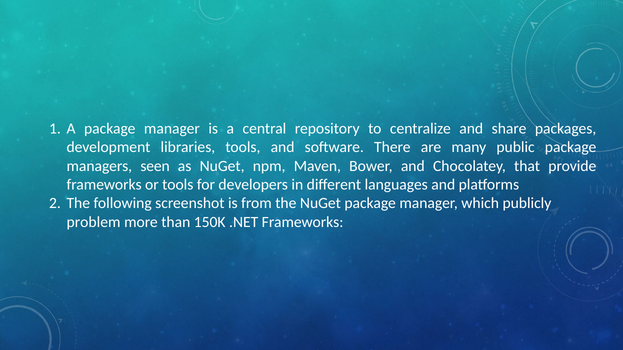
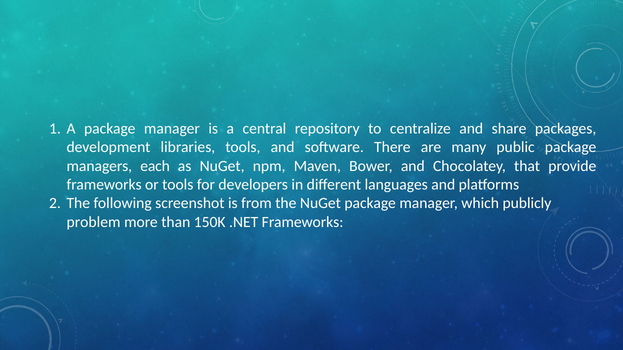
seen: seen -> each
